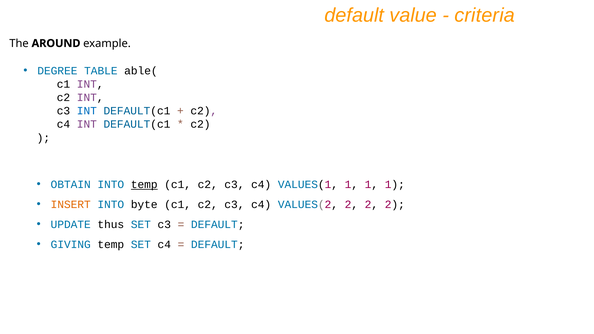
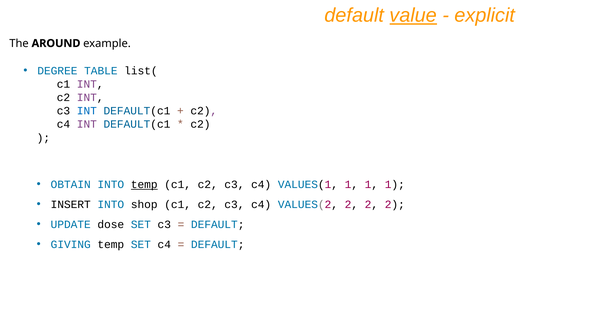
value underline: none -> present
criteria: criteria -> explicit
able(: able( -> list(
INSERT colour: orange -> black
byte: byte -> shop
thus: thus -> dose
